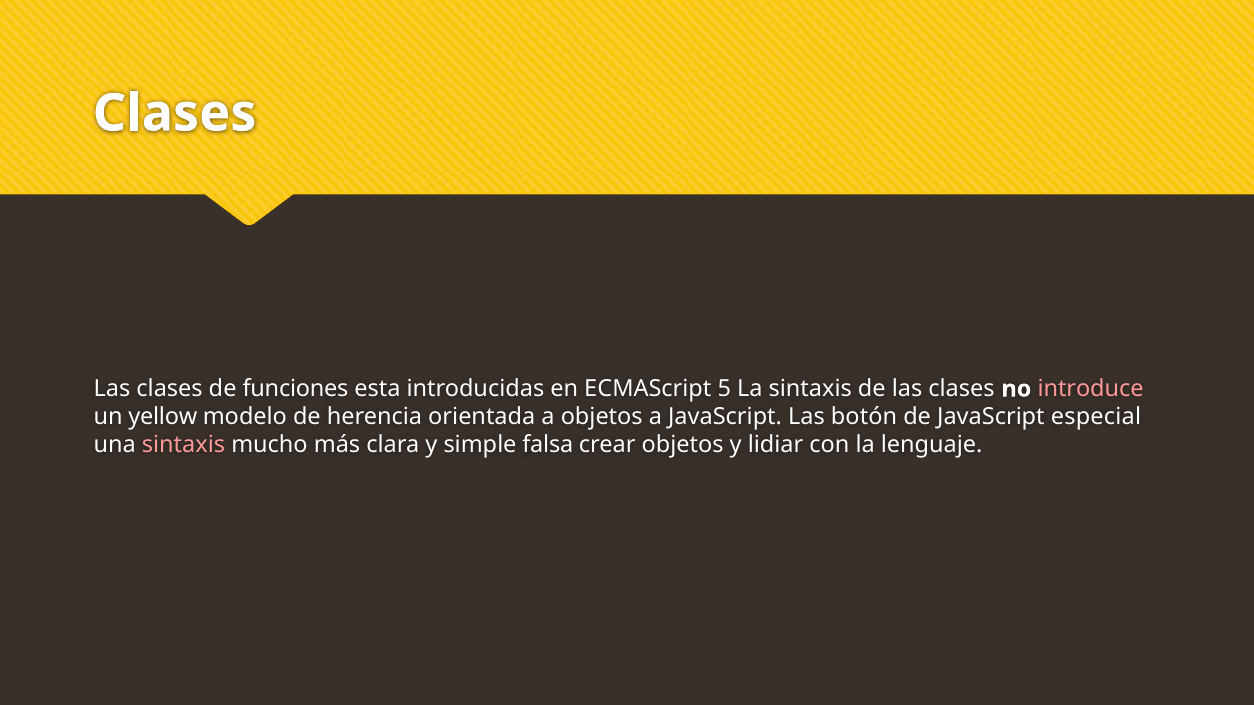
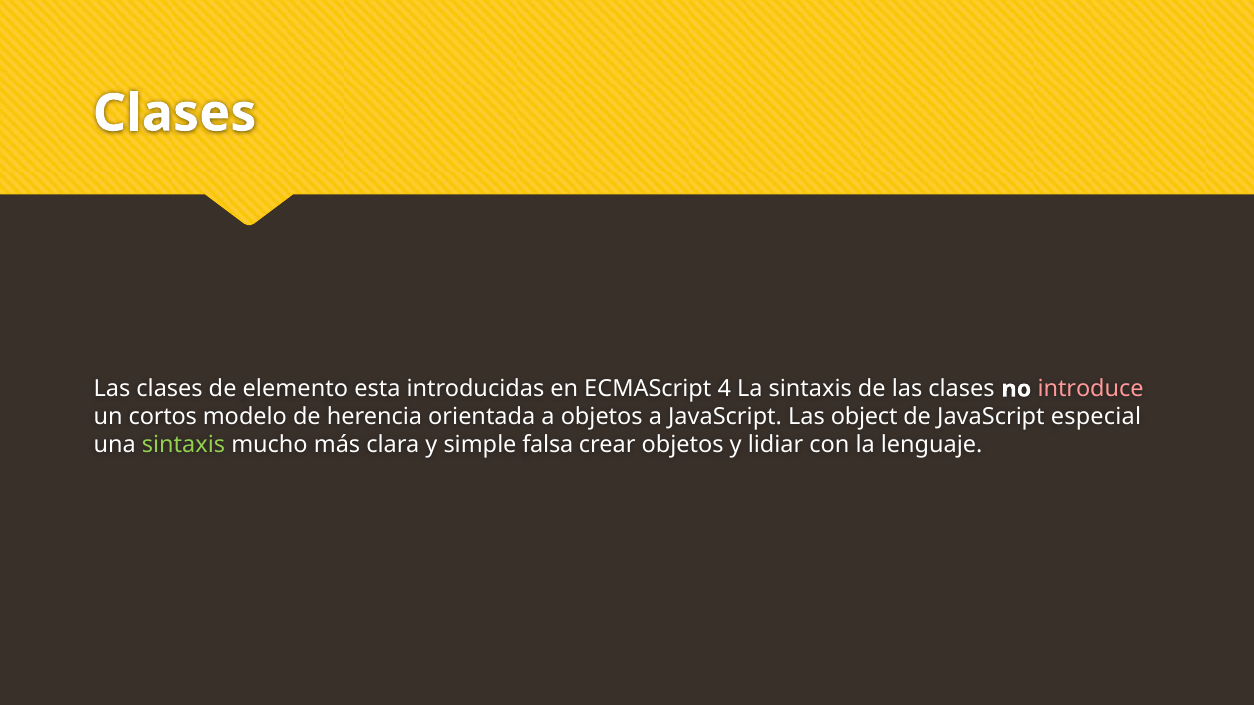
funciones: funciones -> elemento
5: 5 -> 4
yellow: yellow -> cortos
botón: botón -> object
sintaxis at (184, 445) colour: pink -> light green
